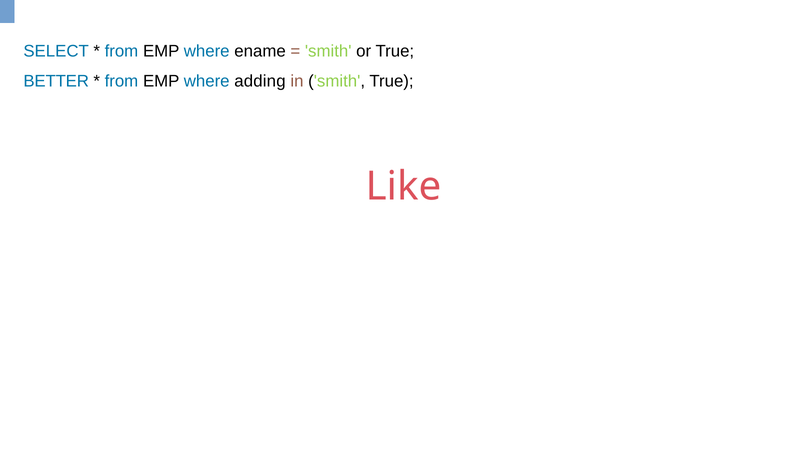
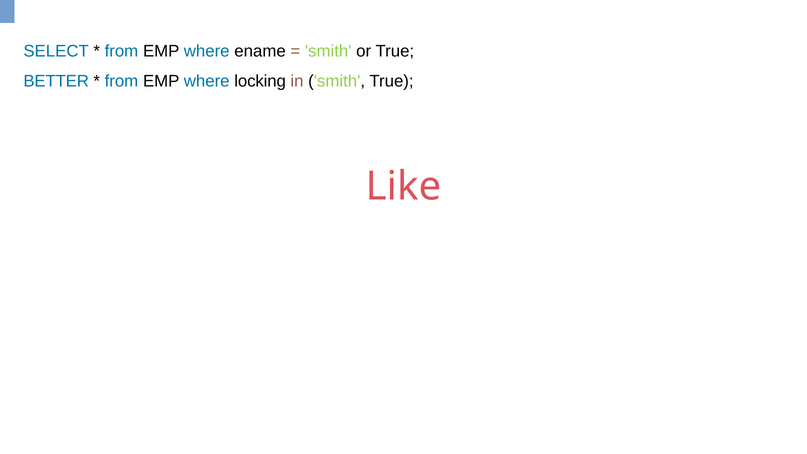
adding: adding -> locking
